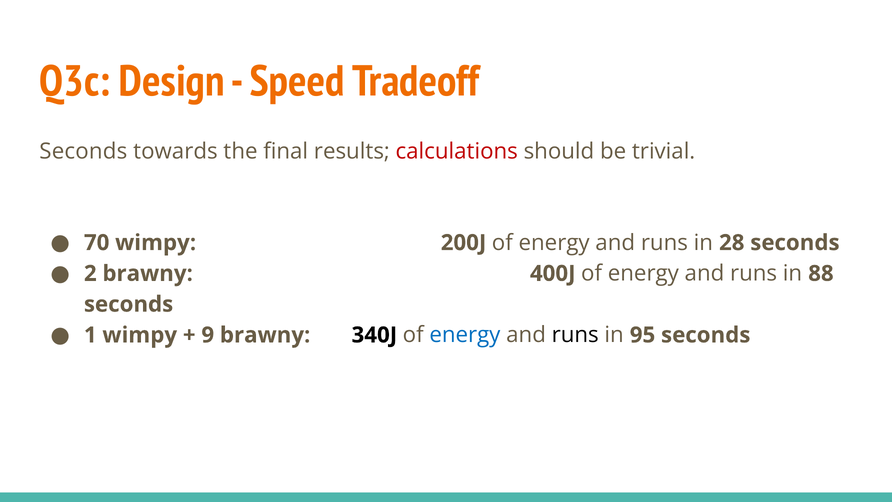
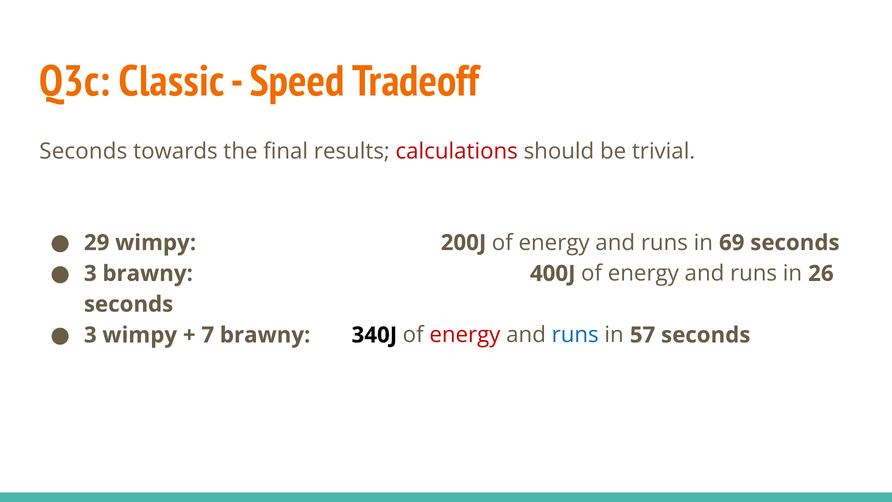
Design: Design -> Classic
70: 70 -> 29
28: 28 -> 69
2 at (90, 273): 2 -> 3
88: 88 -> 26
1 at (90, 335): 1 -> 3
9: 9 -> 7
energy at (465, 335) colour: blue -> red
runs at (575, 335) colour: black -> blue
95: 95 -> 57
